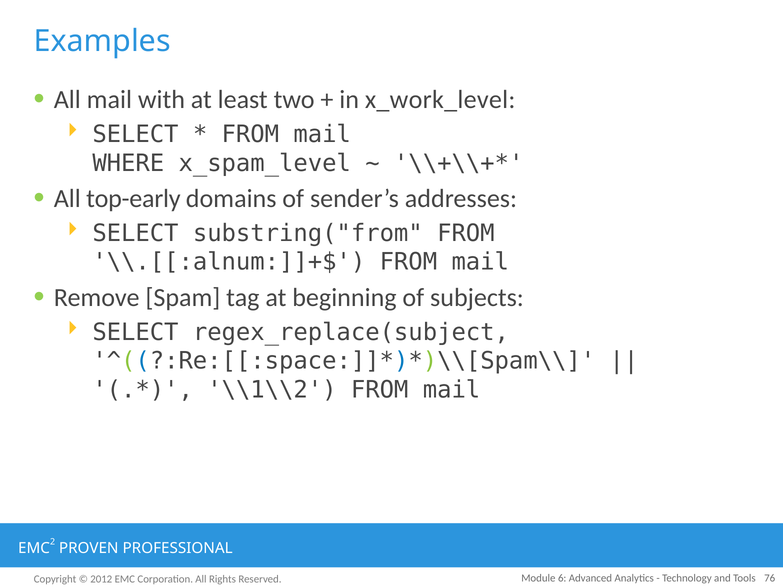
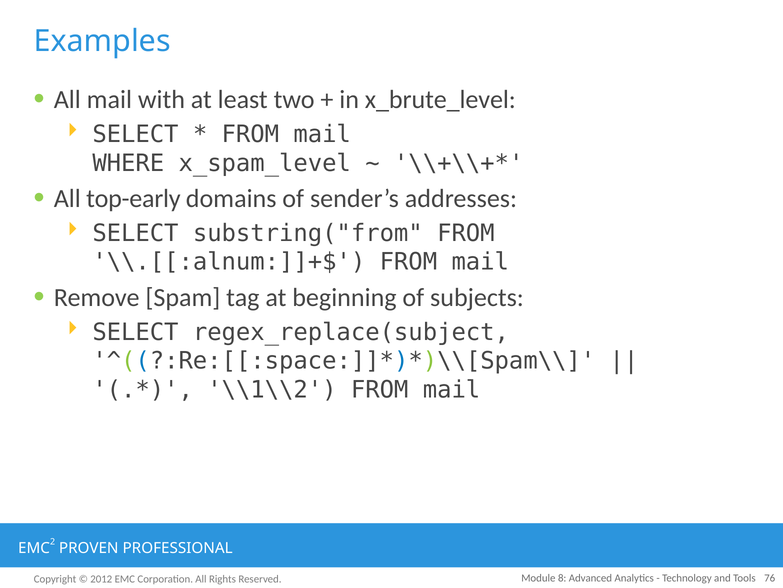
x_work_level: x_work_level -> x_brute_level
6: 6 -> 8
